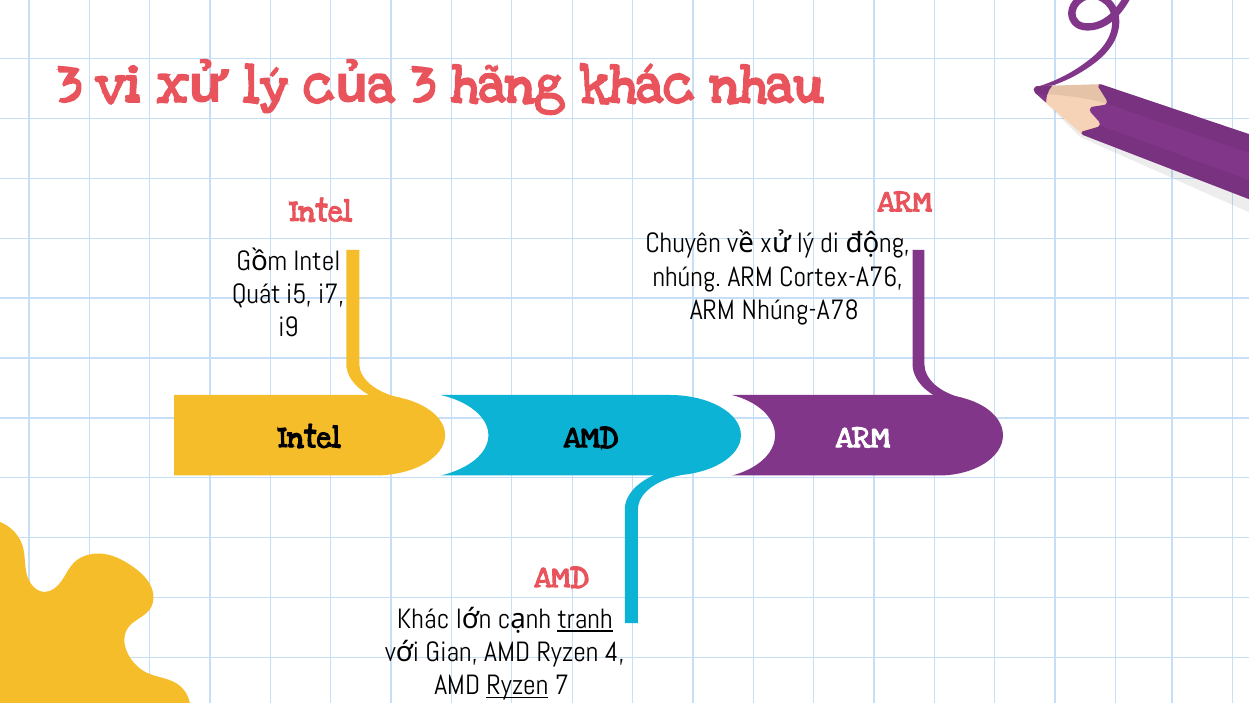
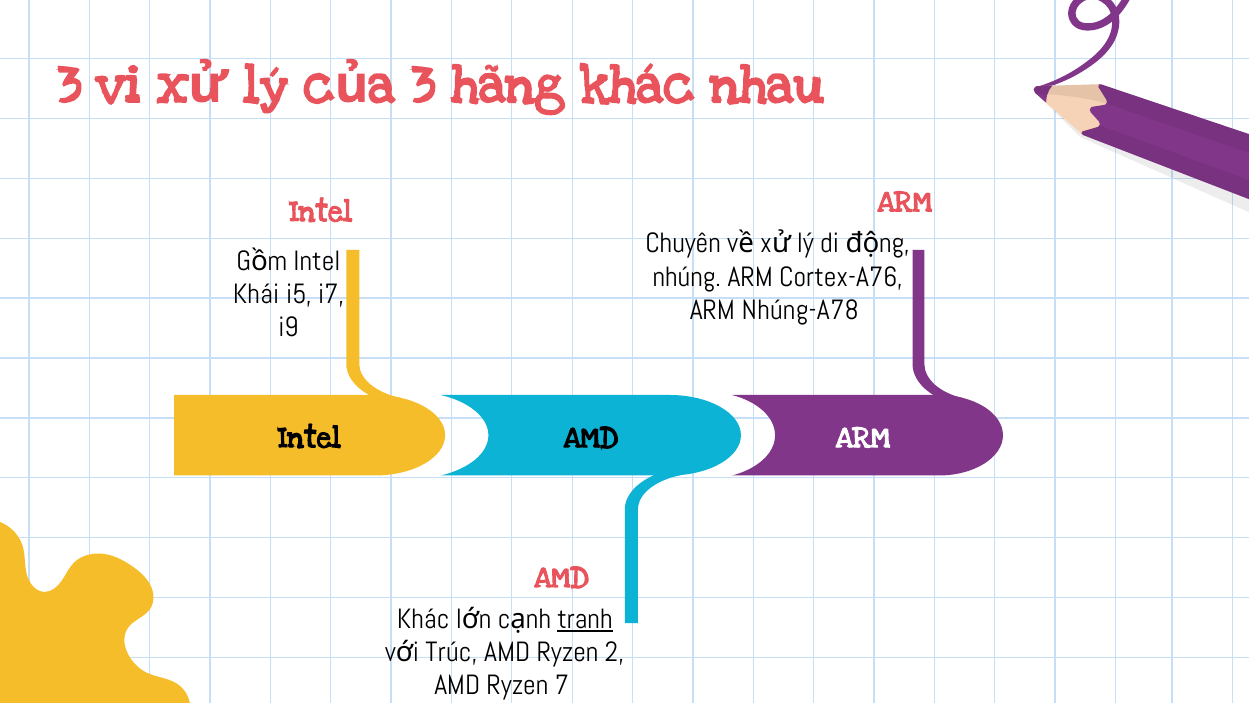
Quát: Quát -> Khái
Gian: Gian -> Trúc
4: 4 -> 2
Ryzen at (517, 685) underline: present -> none
